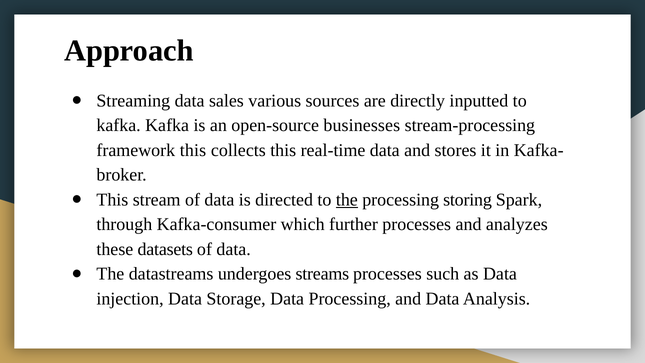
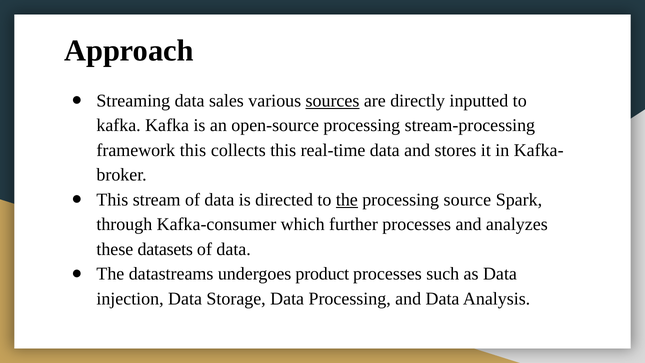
sources underline: none -> present
open-source businesses: businesses -> processing
storing: storing -> source
streams: streams -> product
